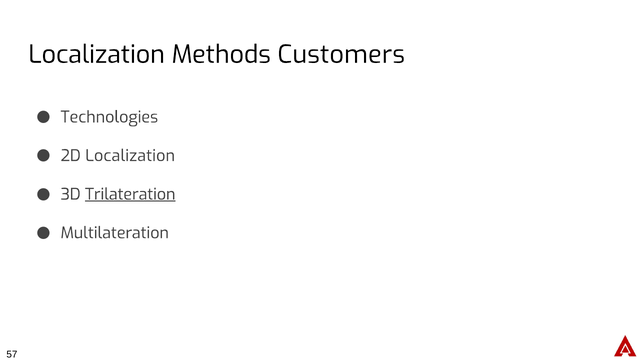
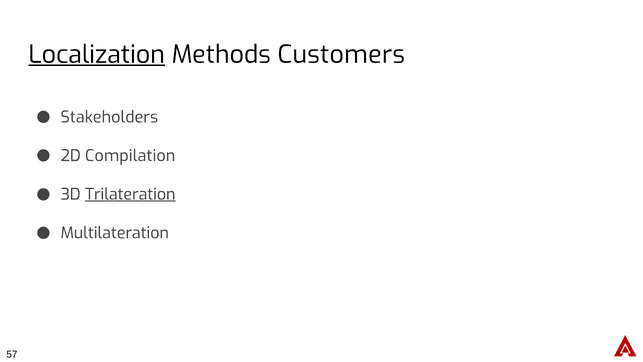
Localization at (97, 54) underline: none -> present
Technologies: Technologies -> Stakeholders
2D Localization: Localization -> Compilation
